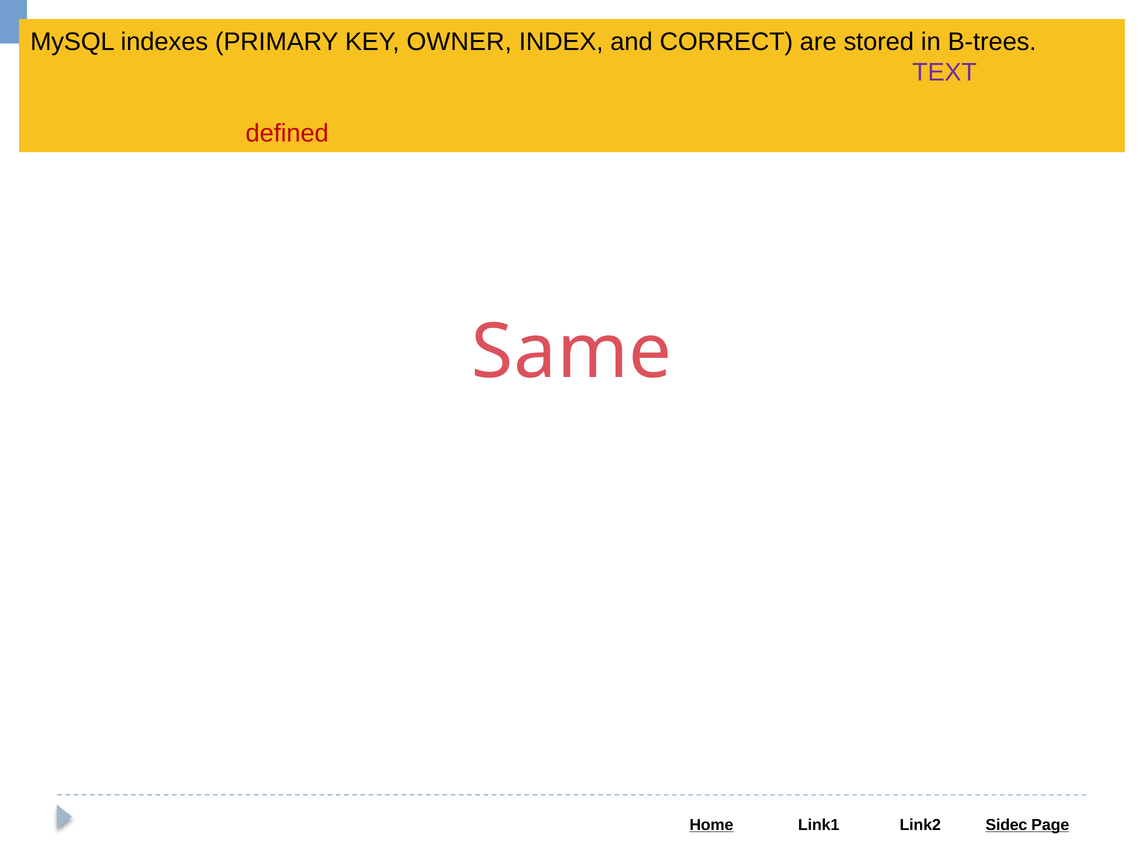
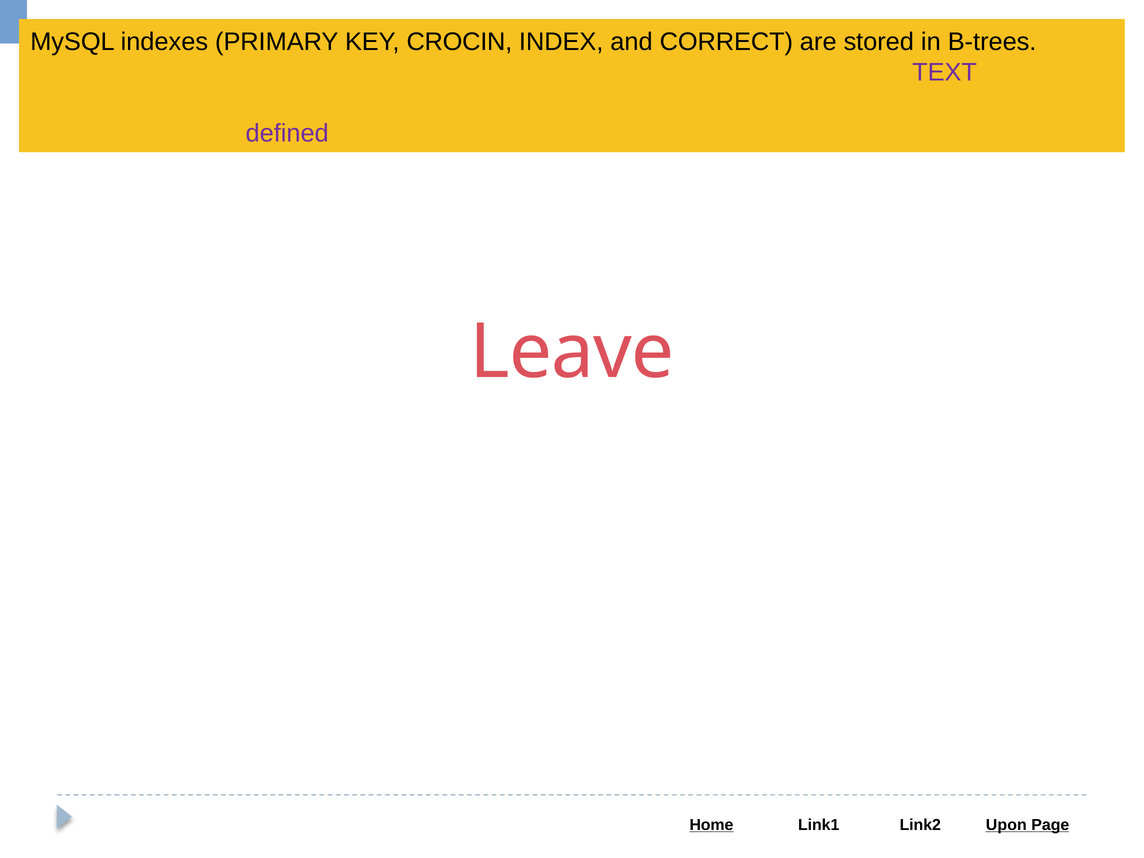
OWNER: OWNER -> CROCIN
defined colour: red -> purple
Same: Same -> Leave
Sidec: Sidec -> Upon
